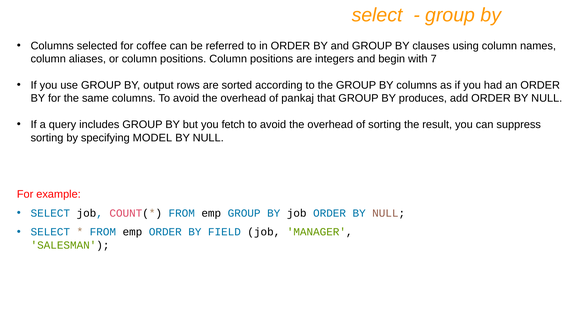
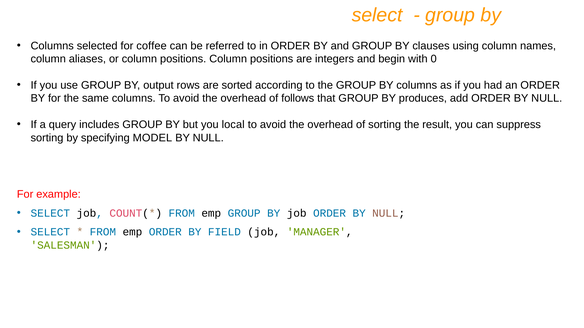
7: 7 -> 0
pankaj: pankaj -> follows
fetch: fetch -> local
